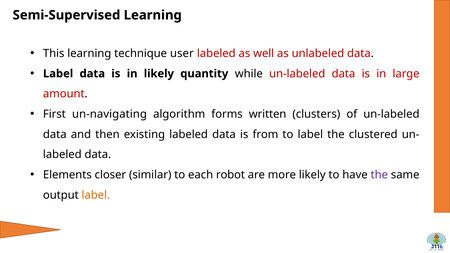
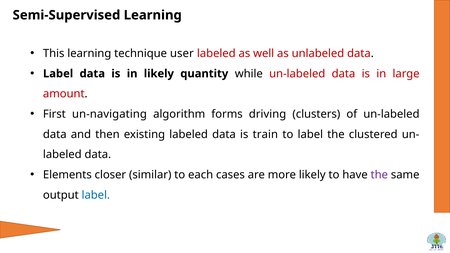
written: written -> driving
from: from -> train
robot: robot -> cases
label at (96, 195) colour: orange -> blue
